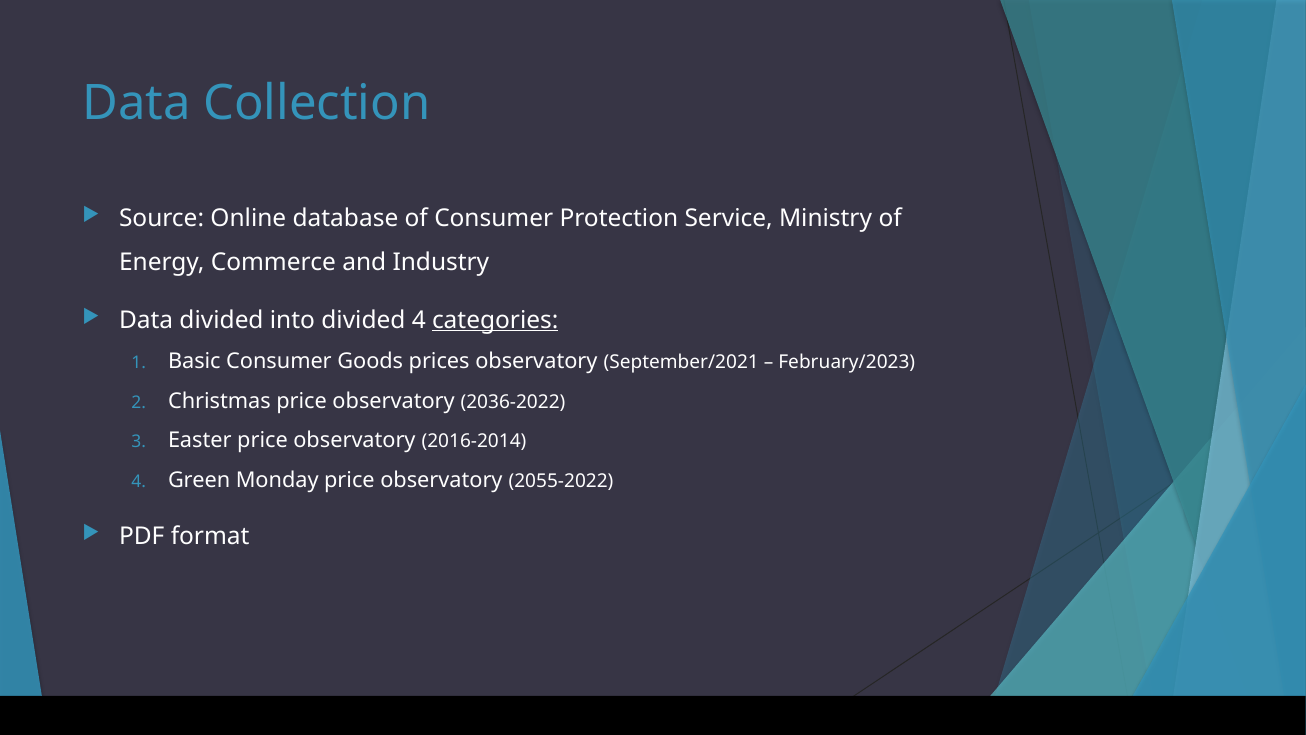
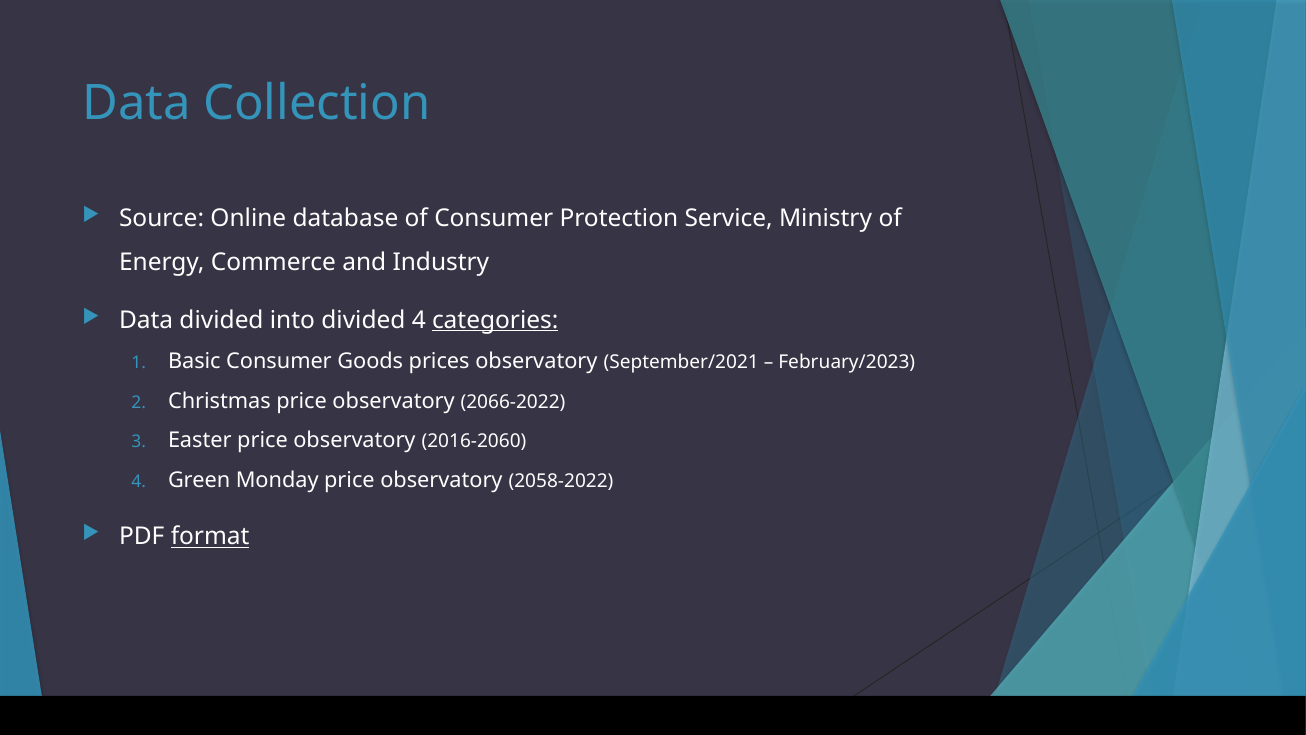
2036-2022: 2036-2022 -> 2066-2022
2016-2014: 2016-2014 -> 2016-2060
2055-2022: 2055-2022 -> 2058-2022
format underline: none -> present
